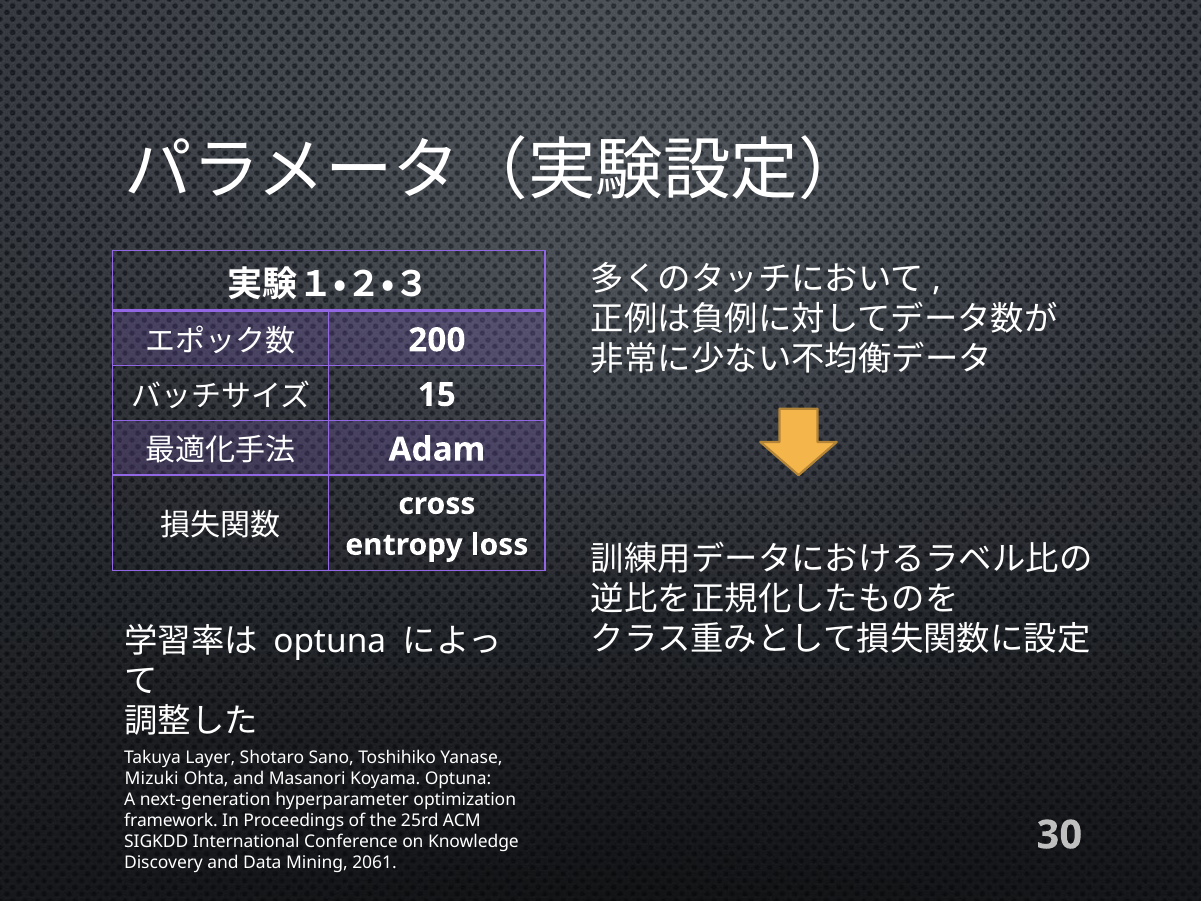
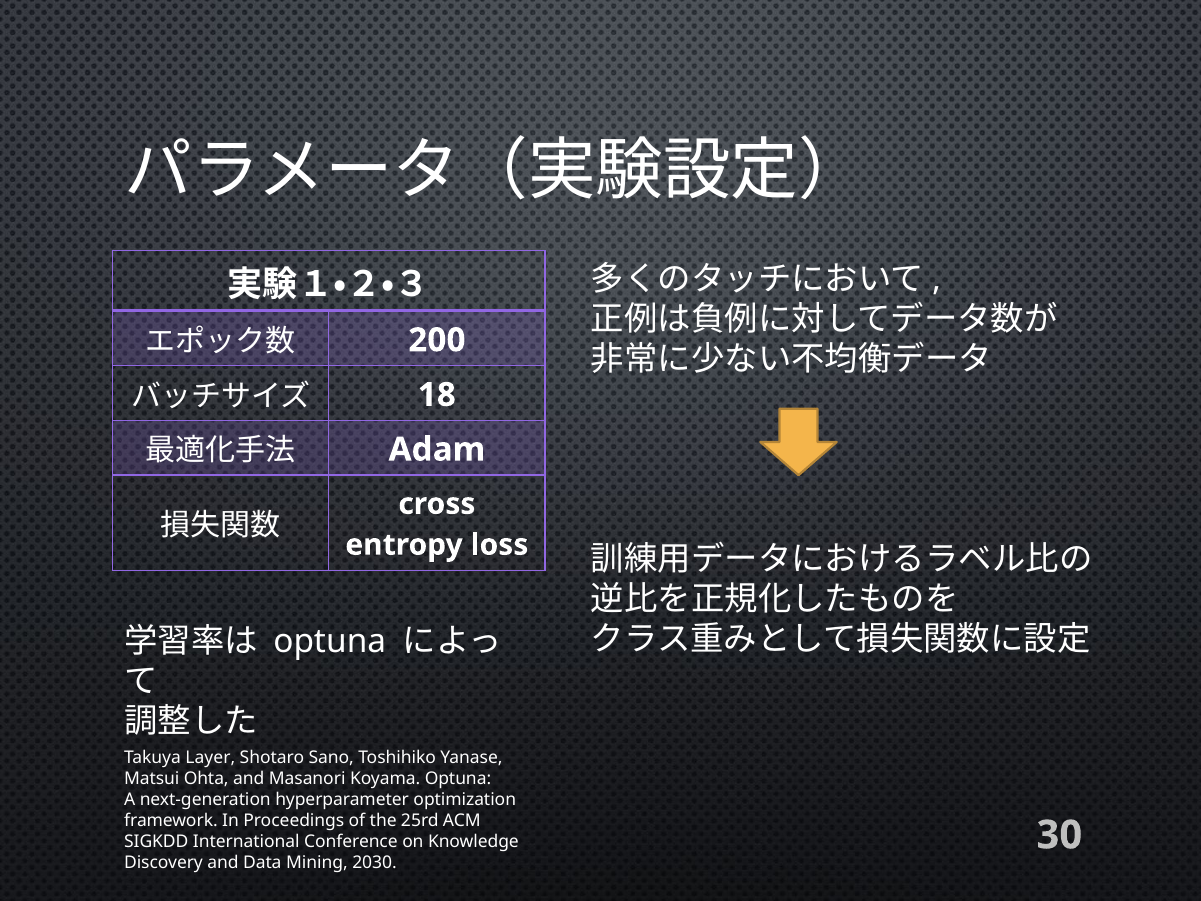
15: 15 -> 18
Mizuki: Mizuki -> Matsui
2061: 2061 -> 2030
